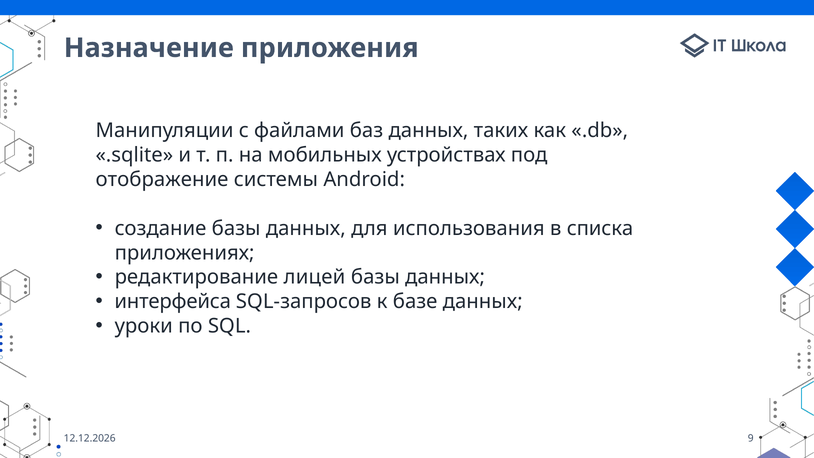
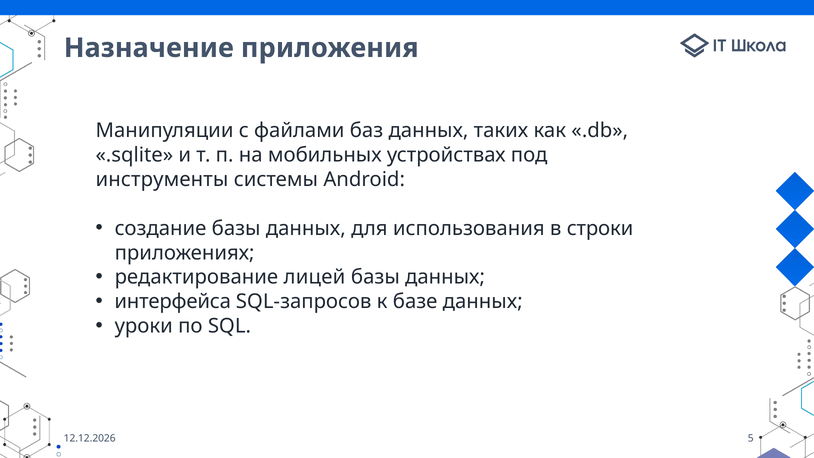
отображение: отображение -> инструменты
списка: списка -> строки
9: 9 -> 5
